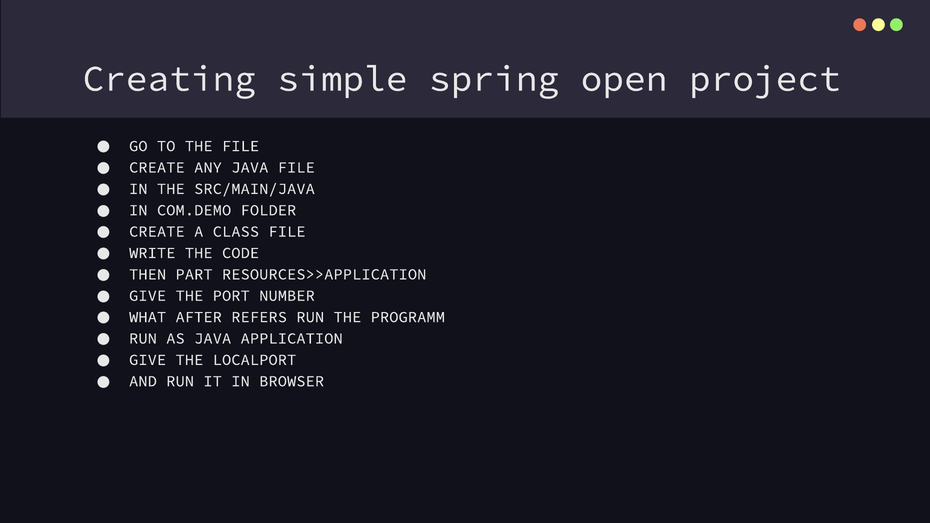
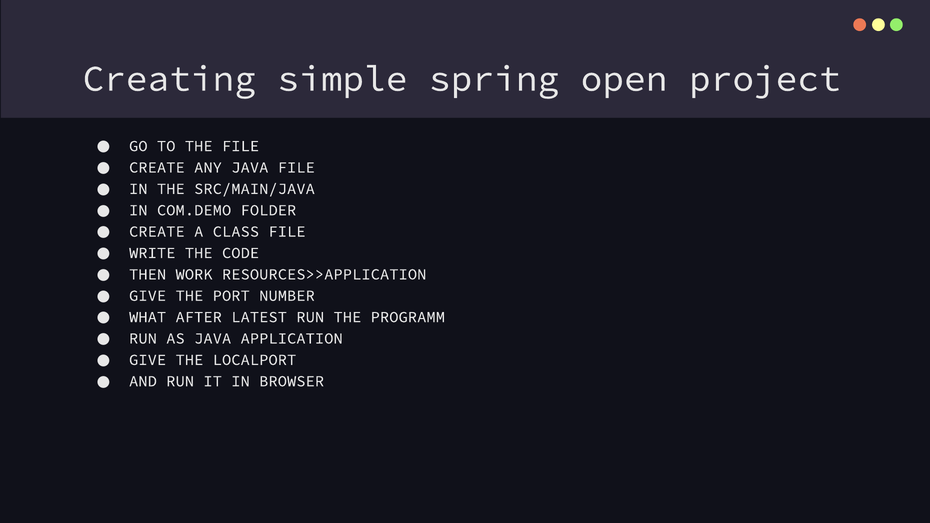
PART: PART -> WORK
REFERS: REFERS -> LATEST
